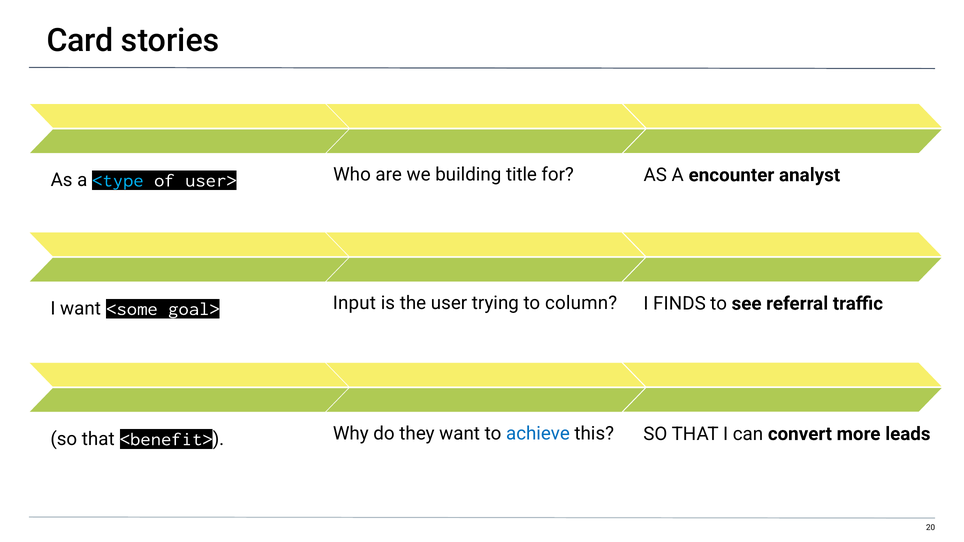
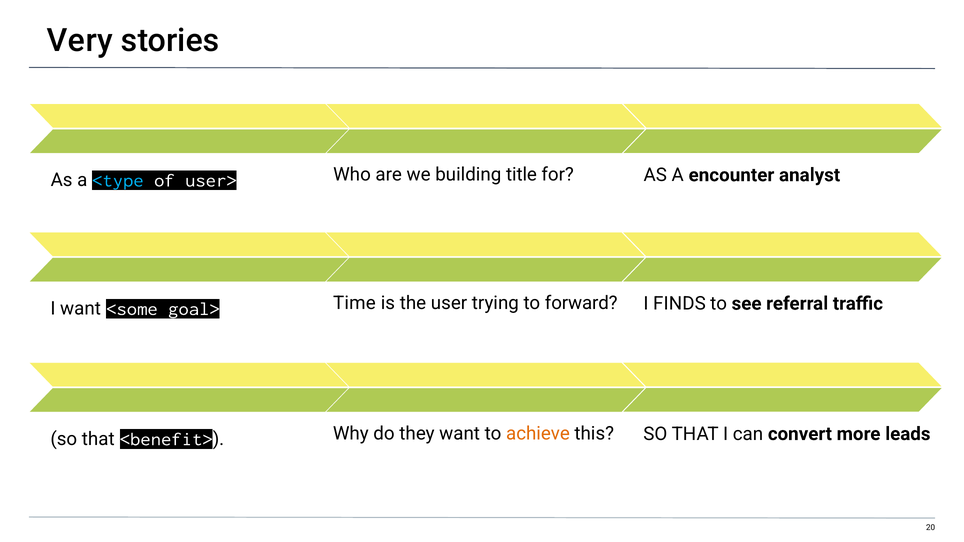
Card: Card -> Very
Input: Input -> Time
column: column -> forward
achieve colour: blue -> orange
